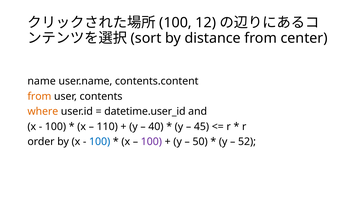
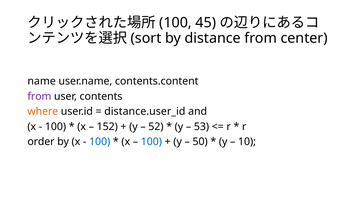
12: 12 -> 45
from at (39, 96) colour: orange -> purple
datetime.user_id: datetime.user_id -> distance.user_id
110: 110 -> 152
40: 40 -> 52
45: 45 -> 53
100 at (151, 141) colour: purple -> blue
52: 52 -> 10
